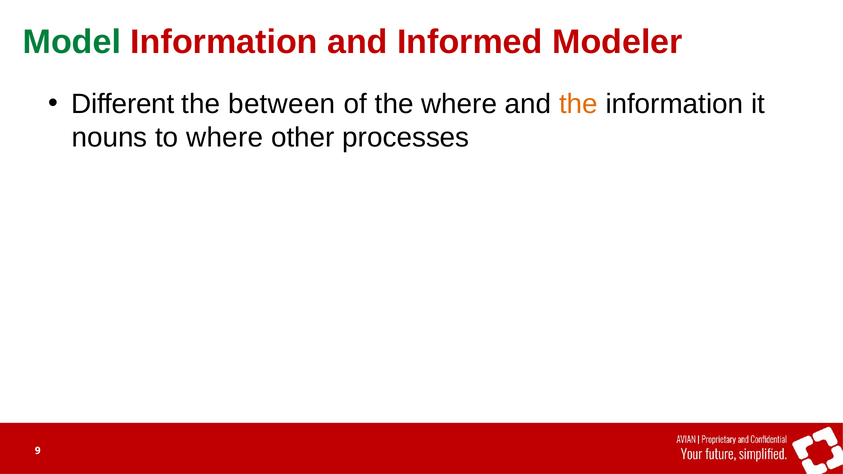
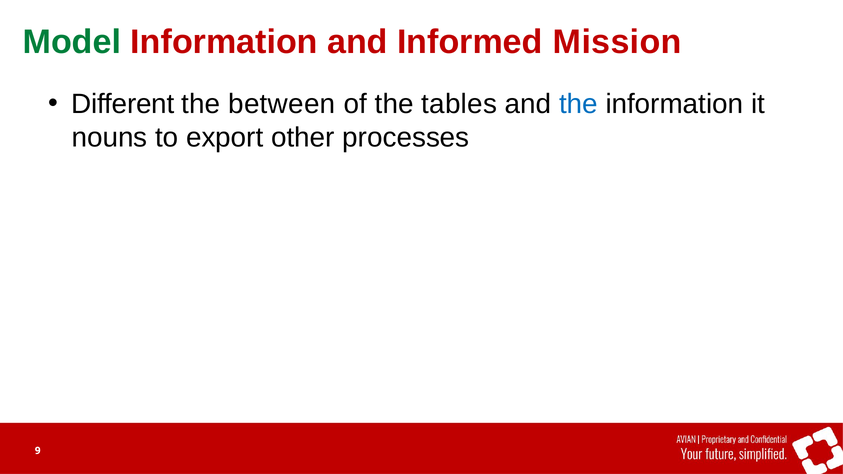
Modeler: Modeler -> Mission
the where: where -> tables
the at (578, 104) colour: orange -> blue
to where: where -> export
